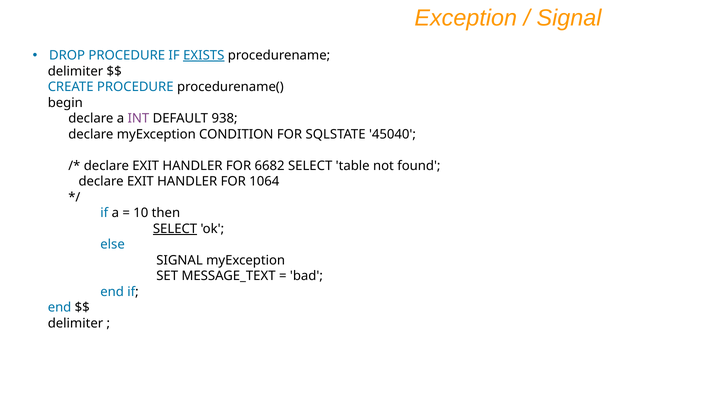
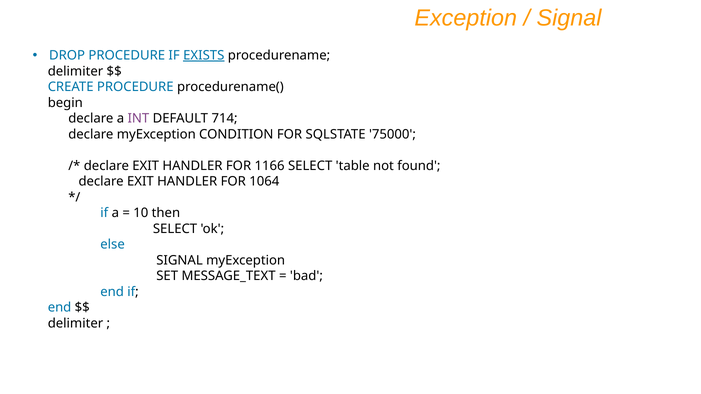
938: 938 -> 714
45040: 45040 -> 75000
6682: 6682 -> 1166
SELECT at (175, 229) underline: present -> none
